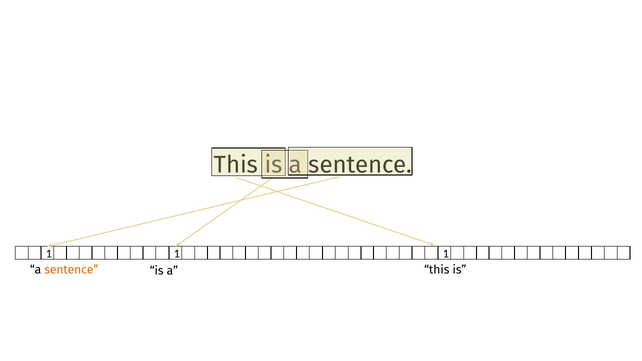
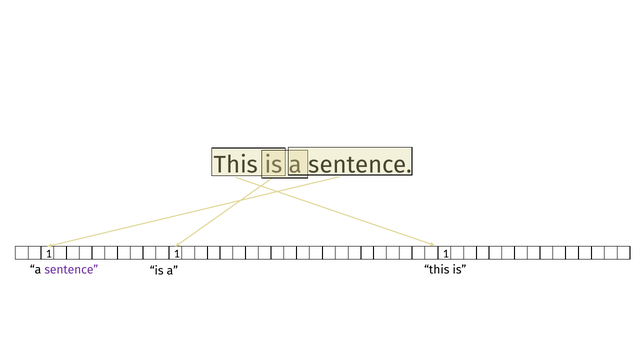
sentence at (71, 270) colour: orange -> purple
